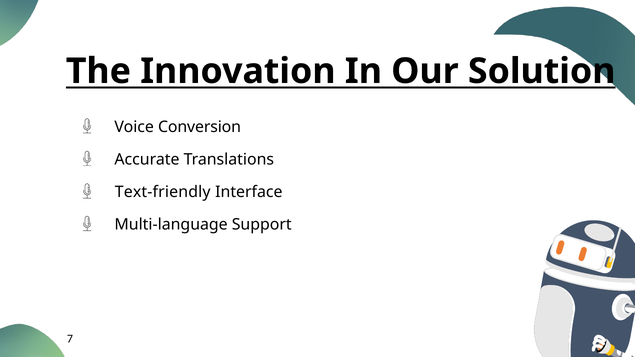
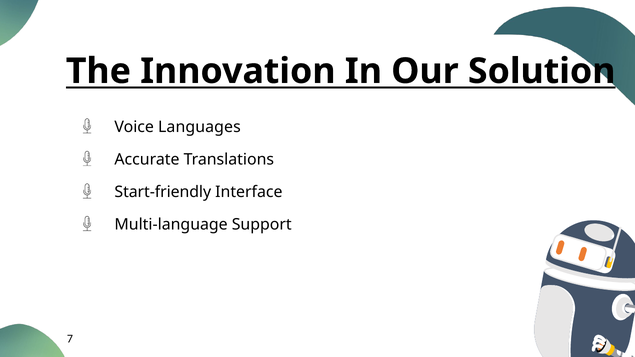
Conversion: Conversion -> Languages
Text-friendly: Text-friendly -> Start-friendly
